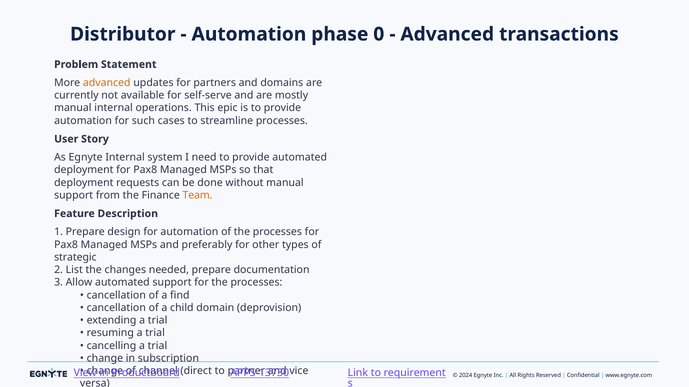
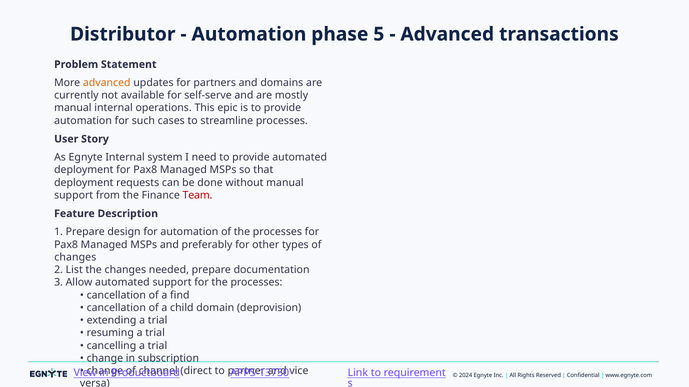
0: 0 -> 5
Team colour: orange -> red
strategic at (75, 258): strategic -> changes
